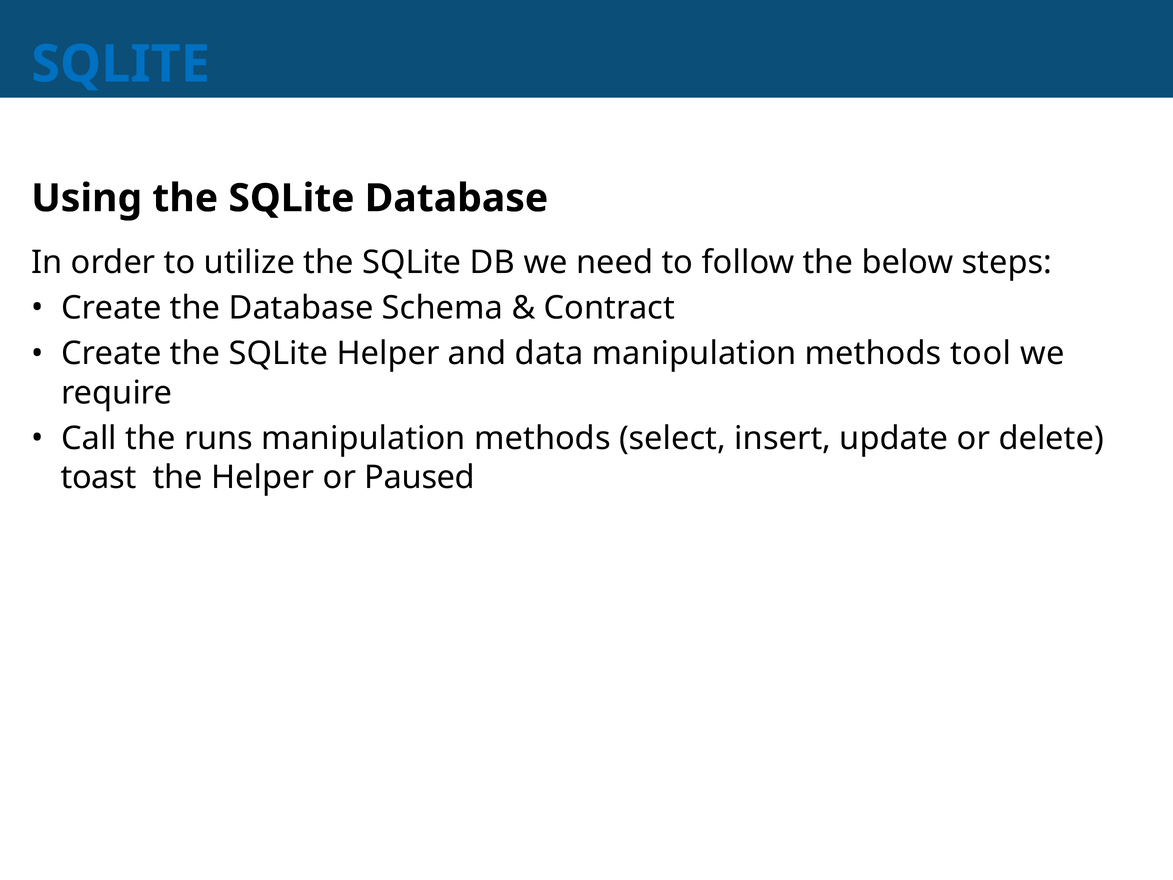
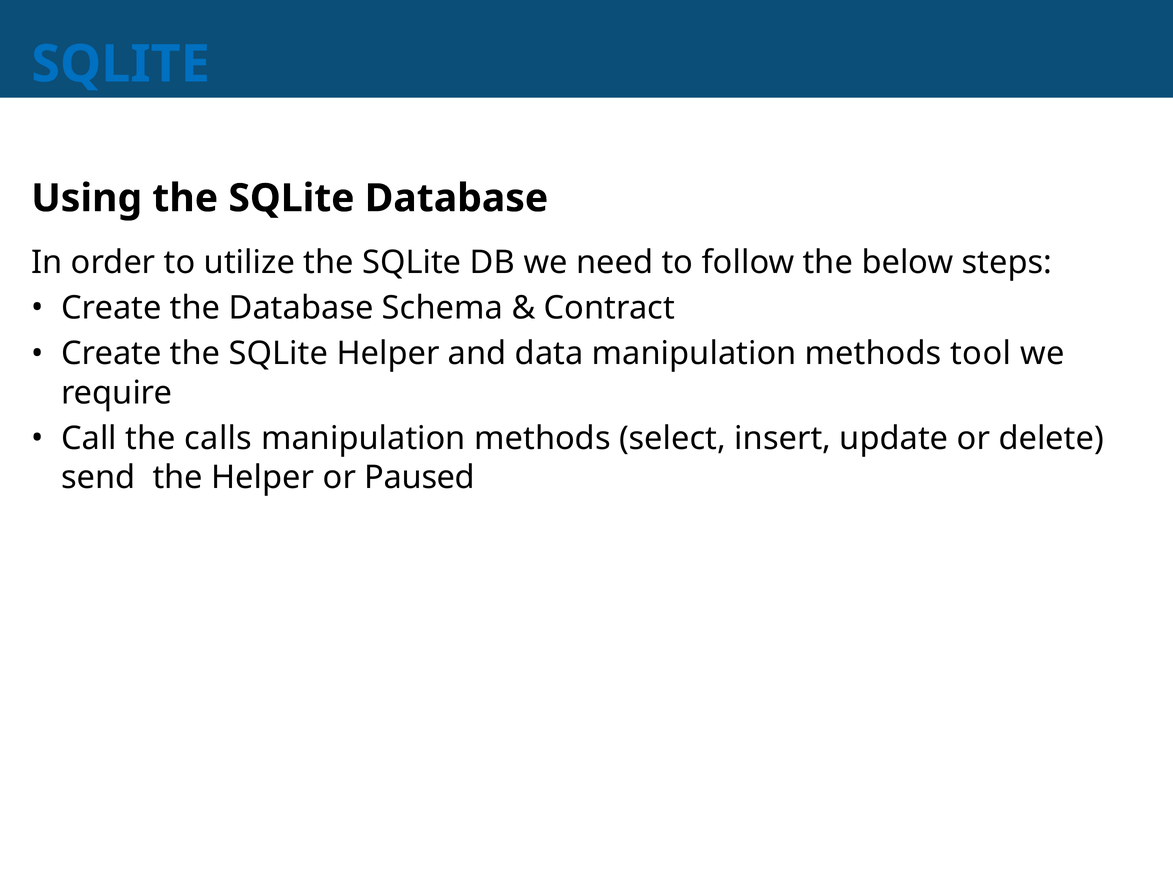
runs: runs -> calls
toast: toast -> send
